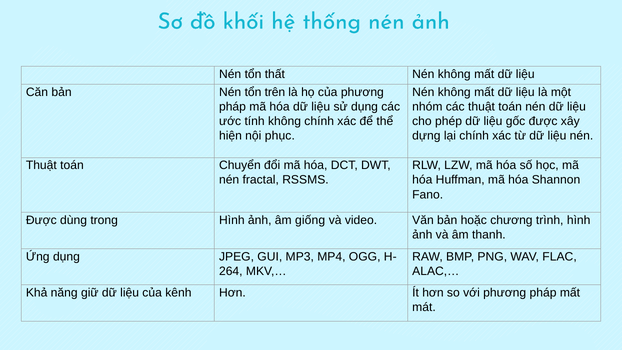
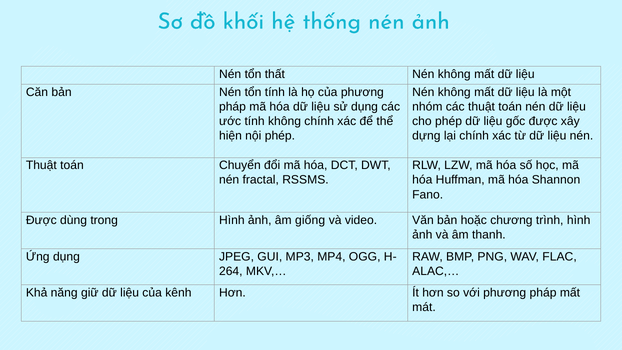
tổn trên: trên -> tính
nội phục: phục -> phép
